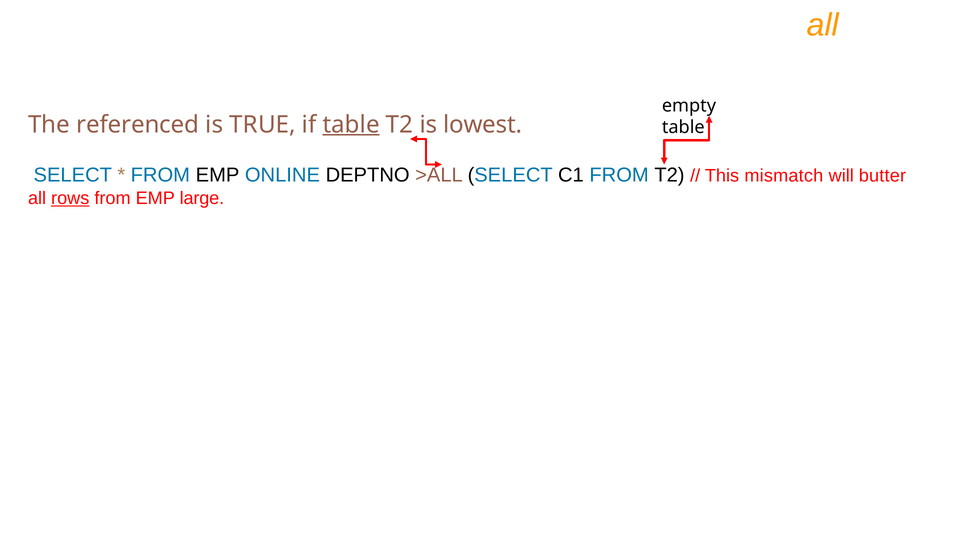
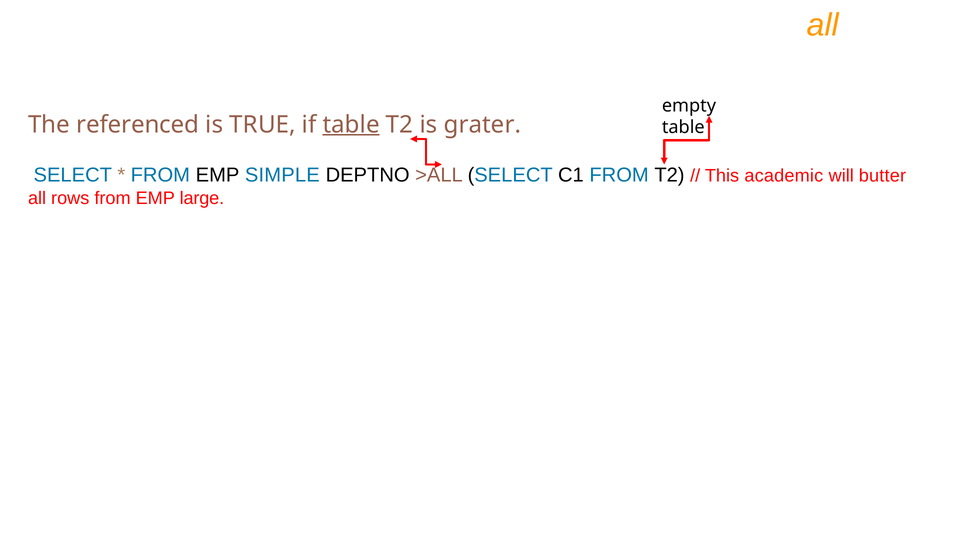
lowest: lowest -> grater
ONLINE: ONLINE -> SIMPLE
mismatch: mismatch -> academic
rows underline: present -> none
